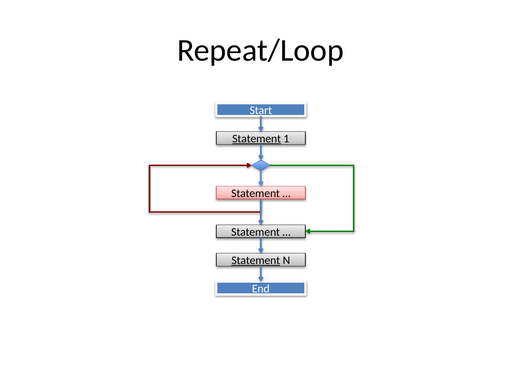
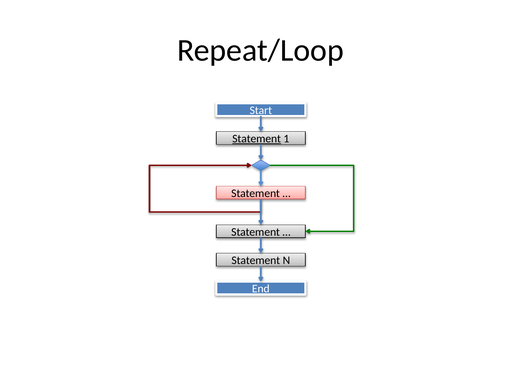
Statement at (256, 261) underline: present -> none
